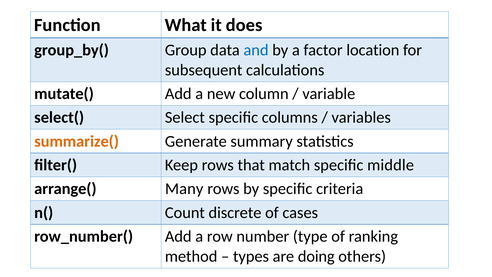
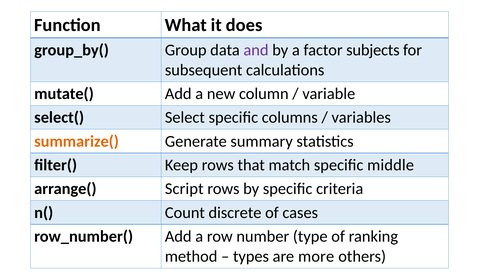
and colour: blue -> purple
location: location -> subjects
Many: Many -> Script
doing: doing -> more
